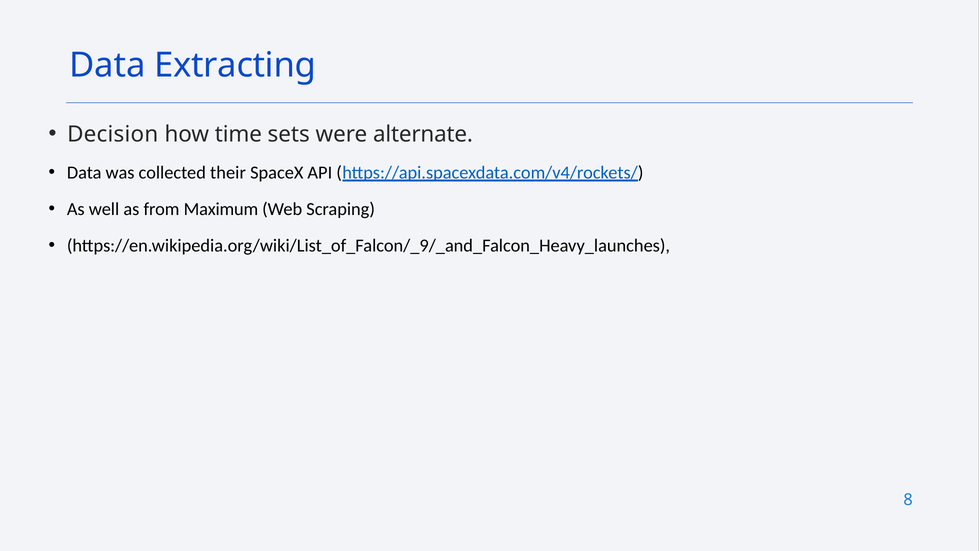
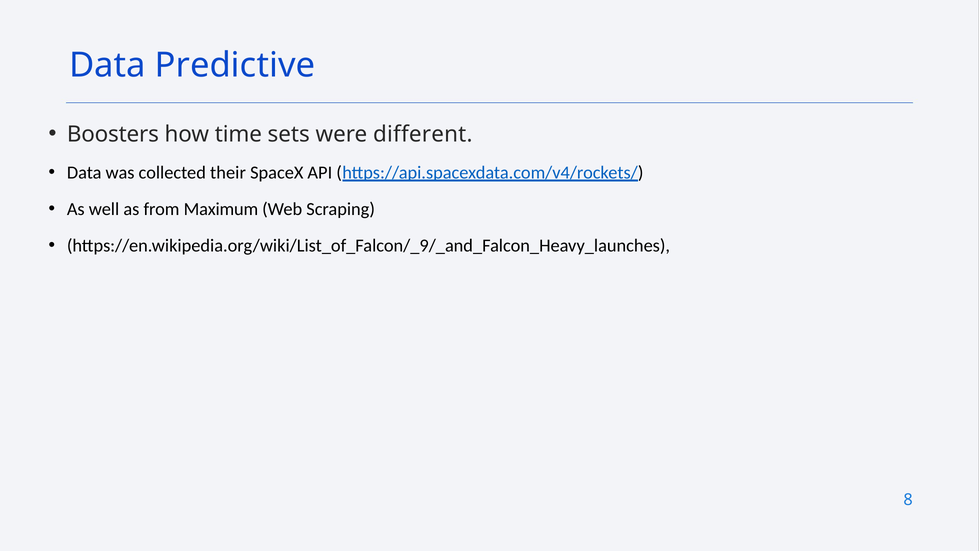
Extracting: Extracting -> Predictive
Decision: Decision -> Boosters
alternate: alternate -> different
